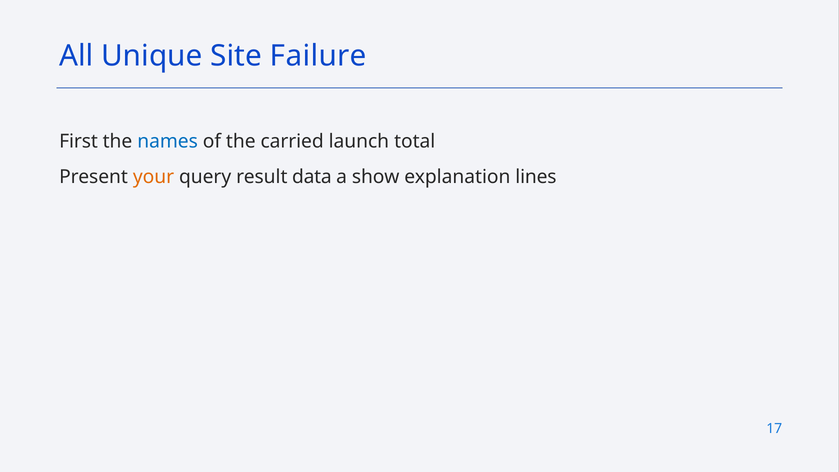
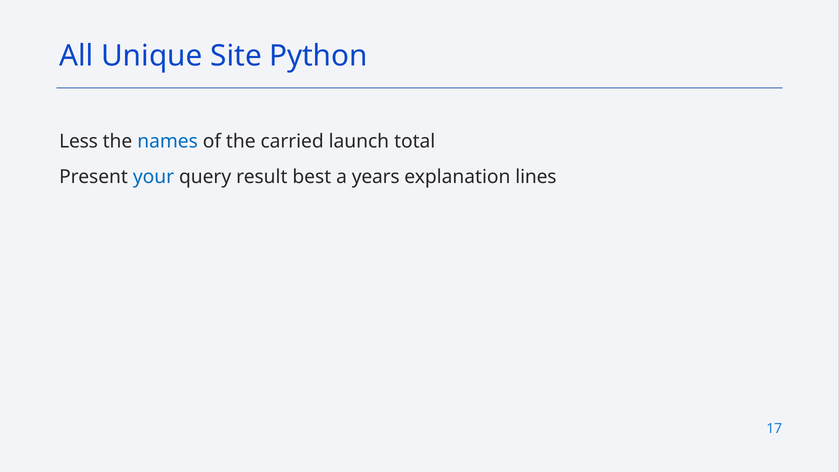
Failure: Failure -> Python
First: First -> Less
your colour: orange -> blue
data: data -> best
show: show -> years
